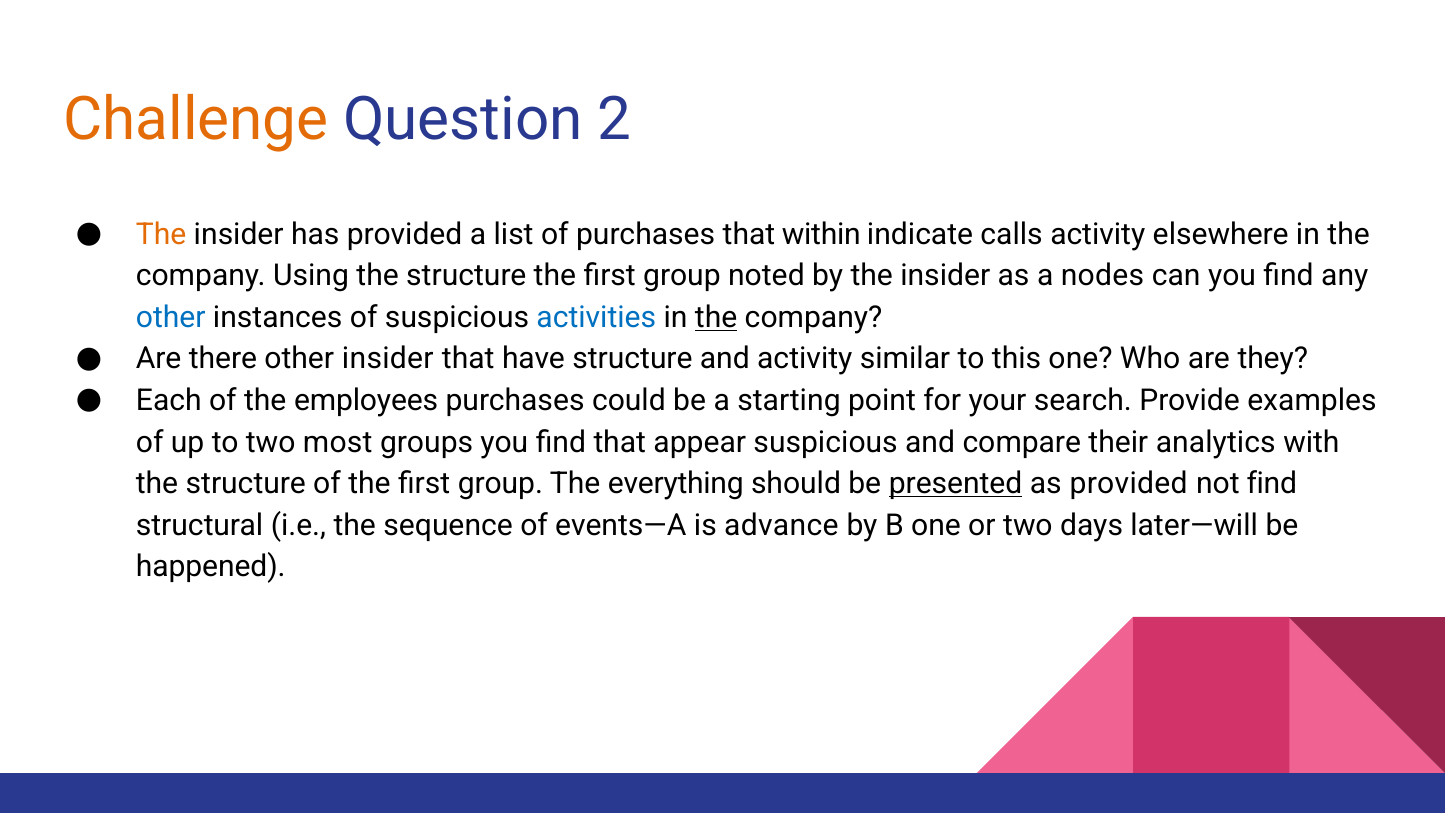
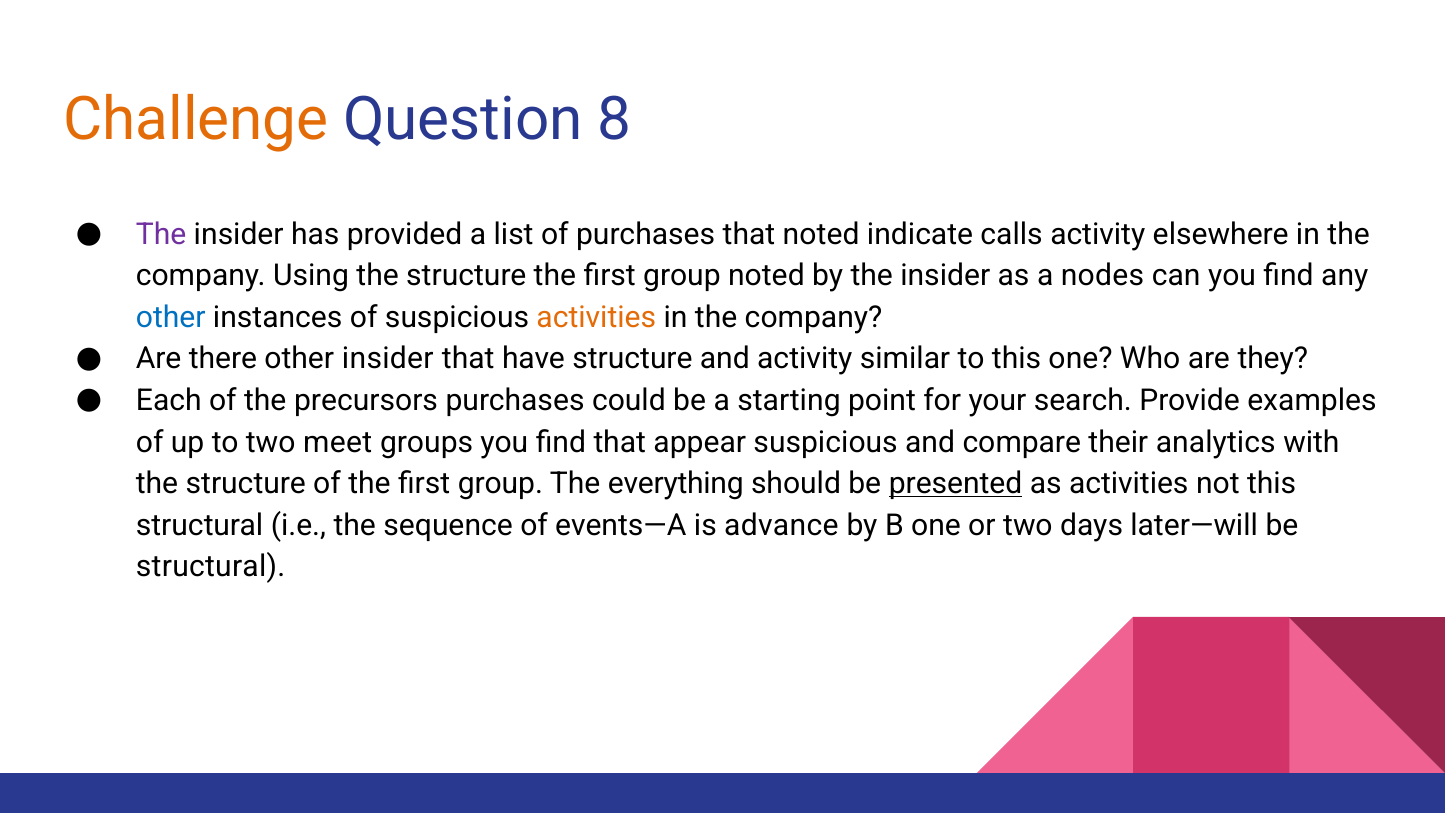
2: 2 -> 8
The at (161, 234) colour: orange -> purple
that within: within -> noted
activities at (596, 317) colour: blue -> orange
the at (716, 317) underline: present -> none
employees: employees -> precursors
most: most -> meet
as provided: provided -> activities
not find: find -> this
happened at (211, 567): happened -> structural
